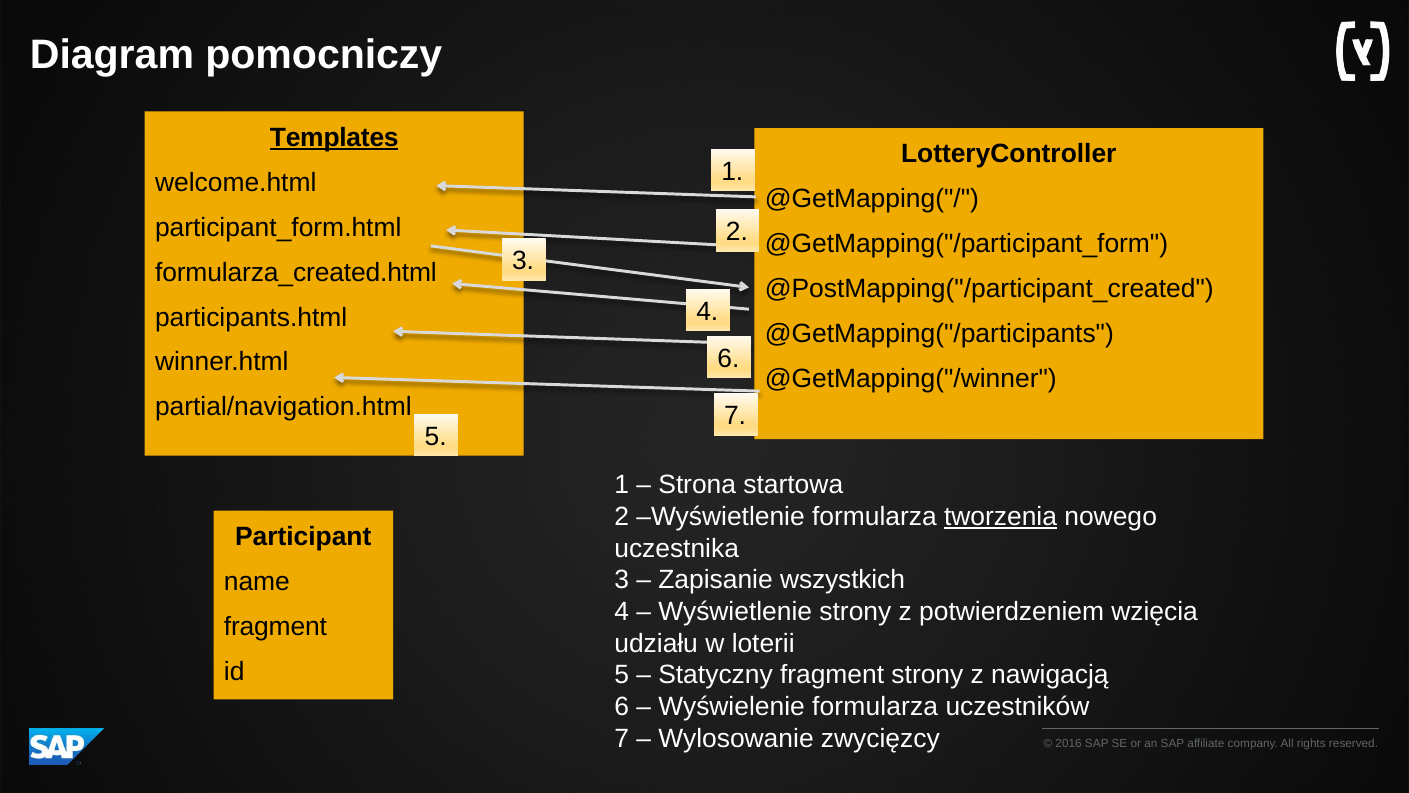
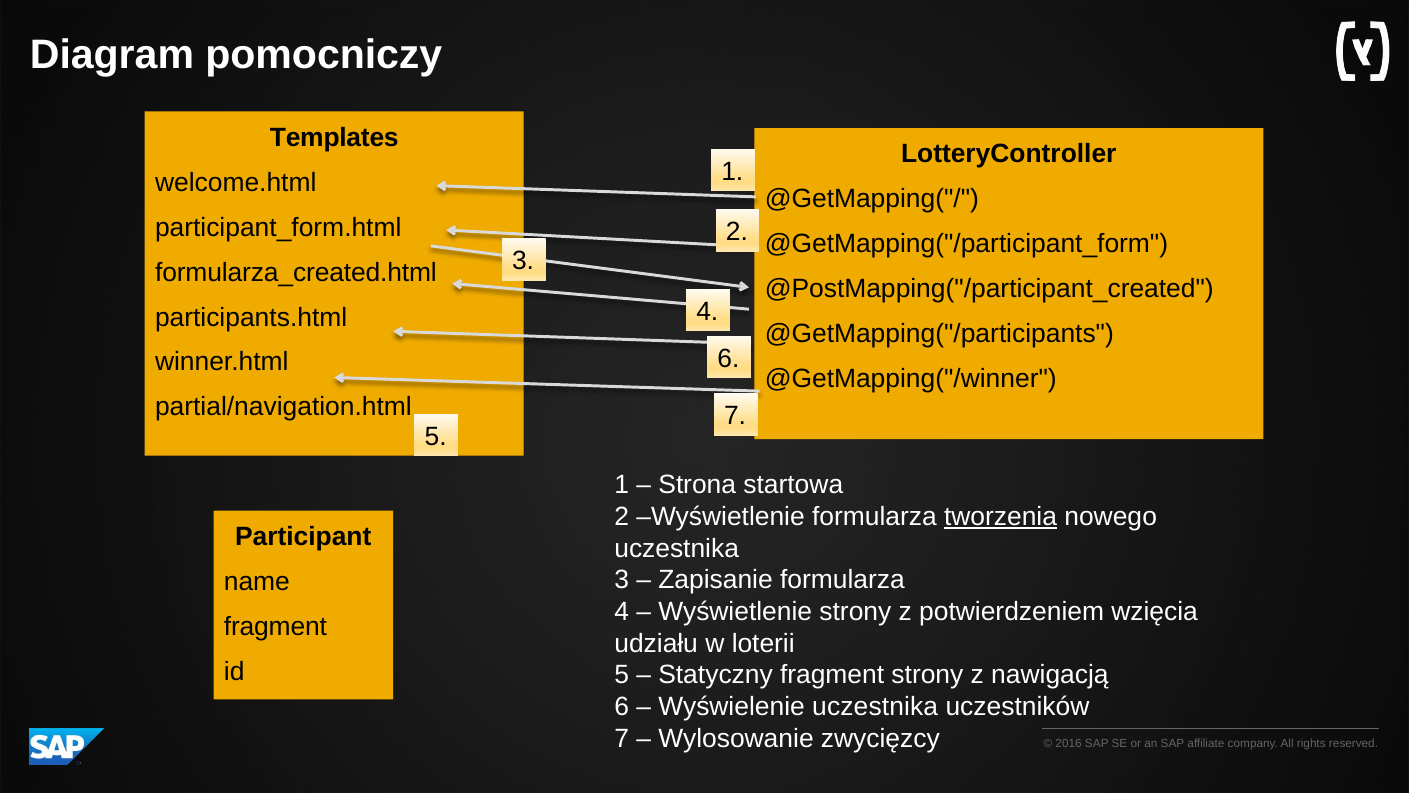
Templates underline: present -> none
Zapisanie wszystkich: wszystkich -> formularza
Wyświelenie formularza: formularza -> uczestnika
